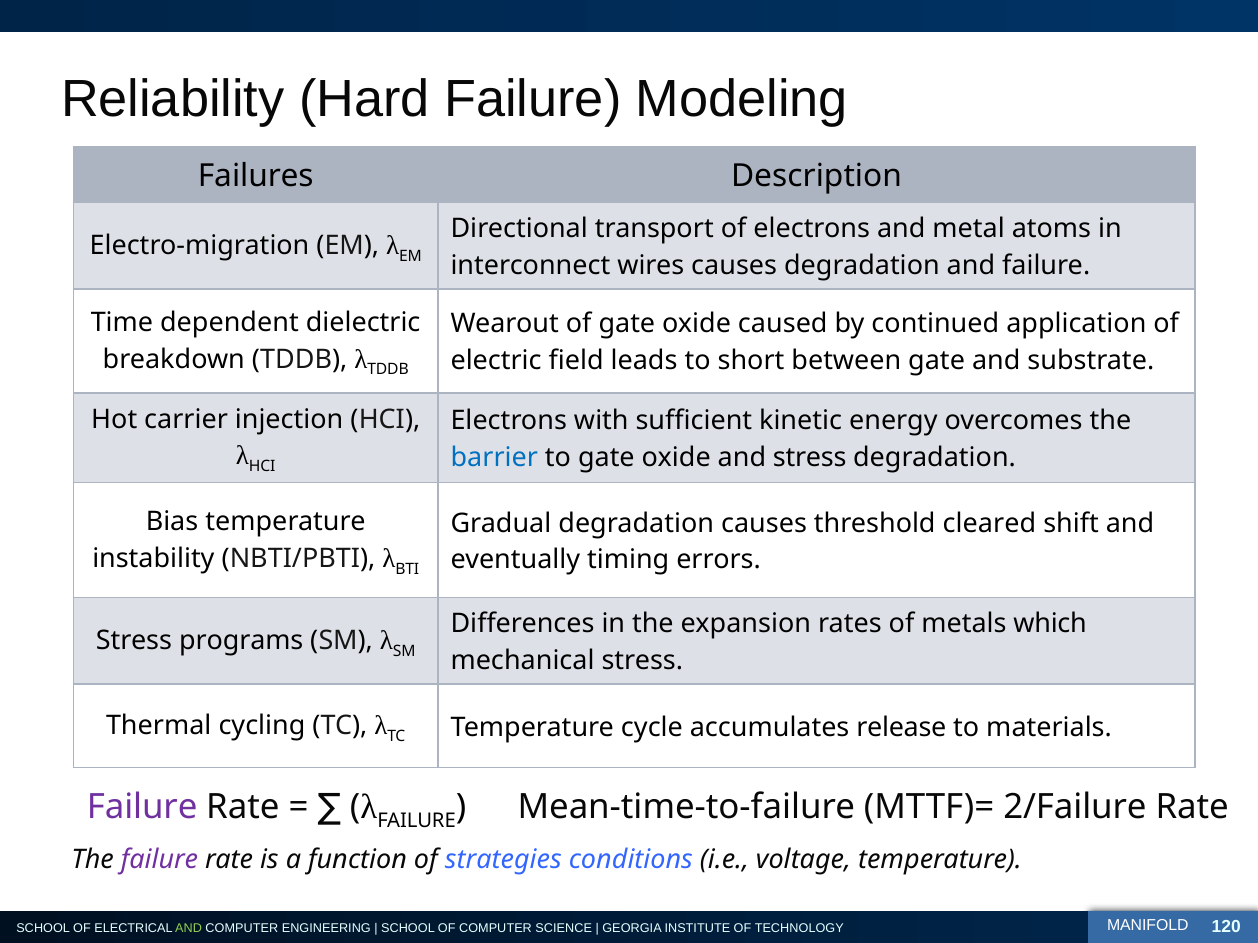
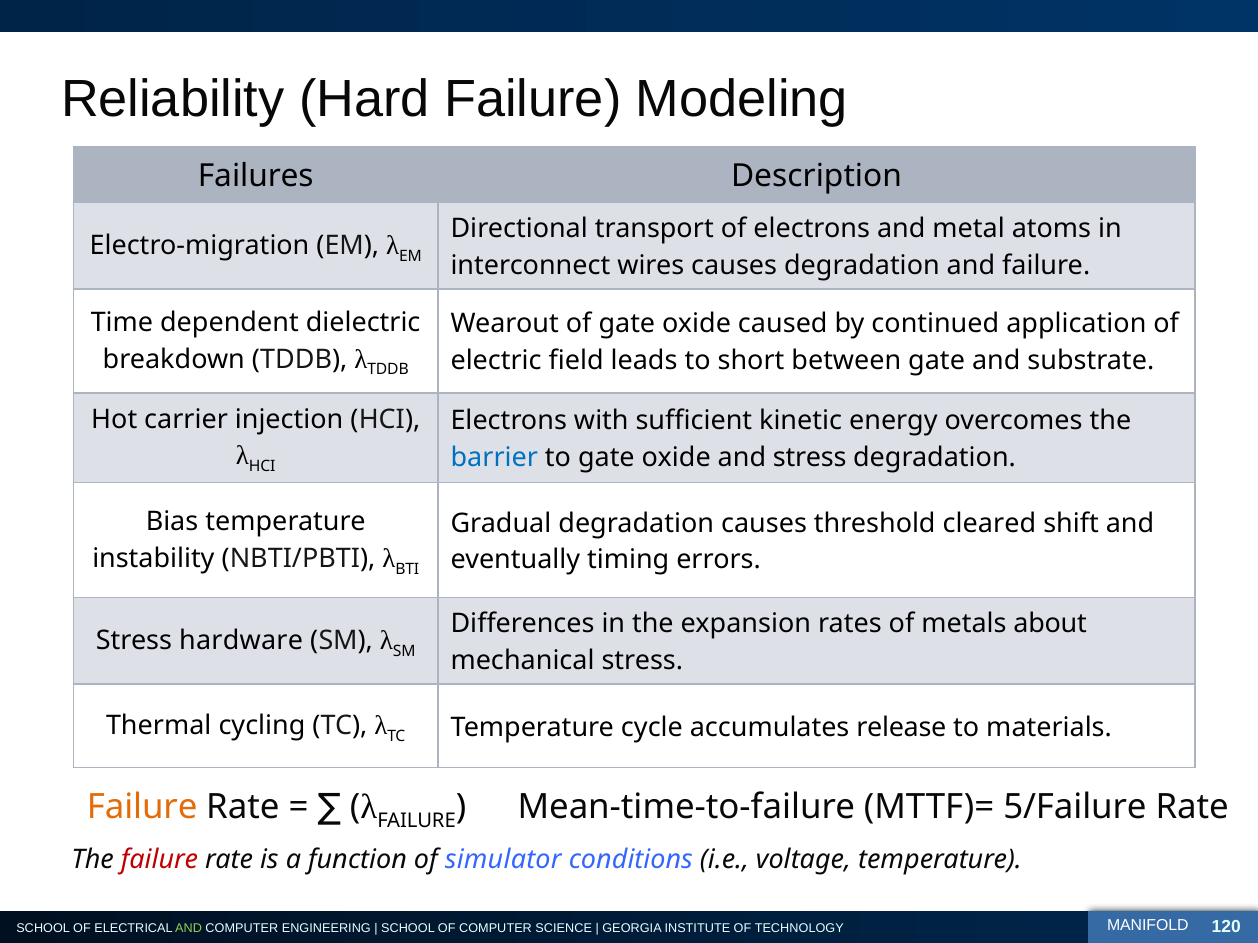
which: which -> about
programs: programs -> hardware
2/Failure: 2/Failure -> 5/Failure
Failure at (142, 808) colour: purple -> orange
failure at (160, 860) colour: purple -> red
strategies: strategies -> simulator
